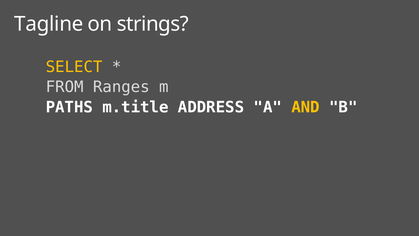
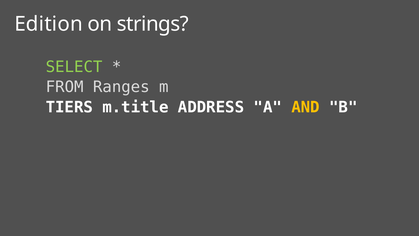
Tagline: Tagline -> Edition
SELECT colour: yellow -> light green
PATHS: PATHS -> TIERS
